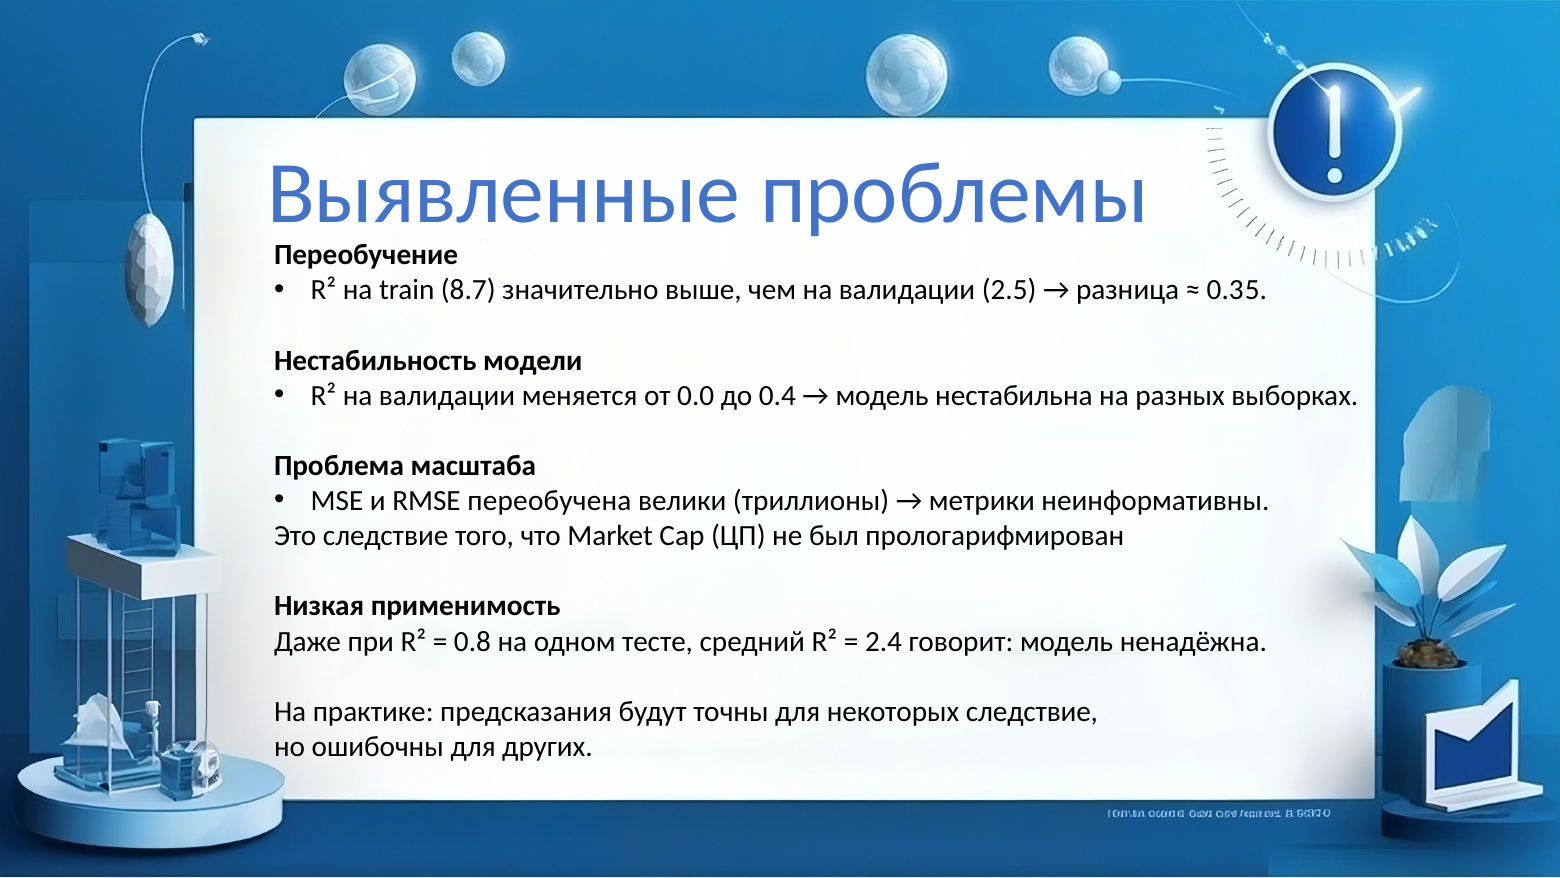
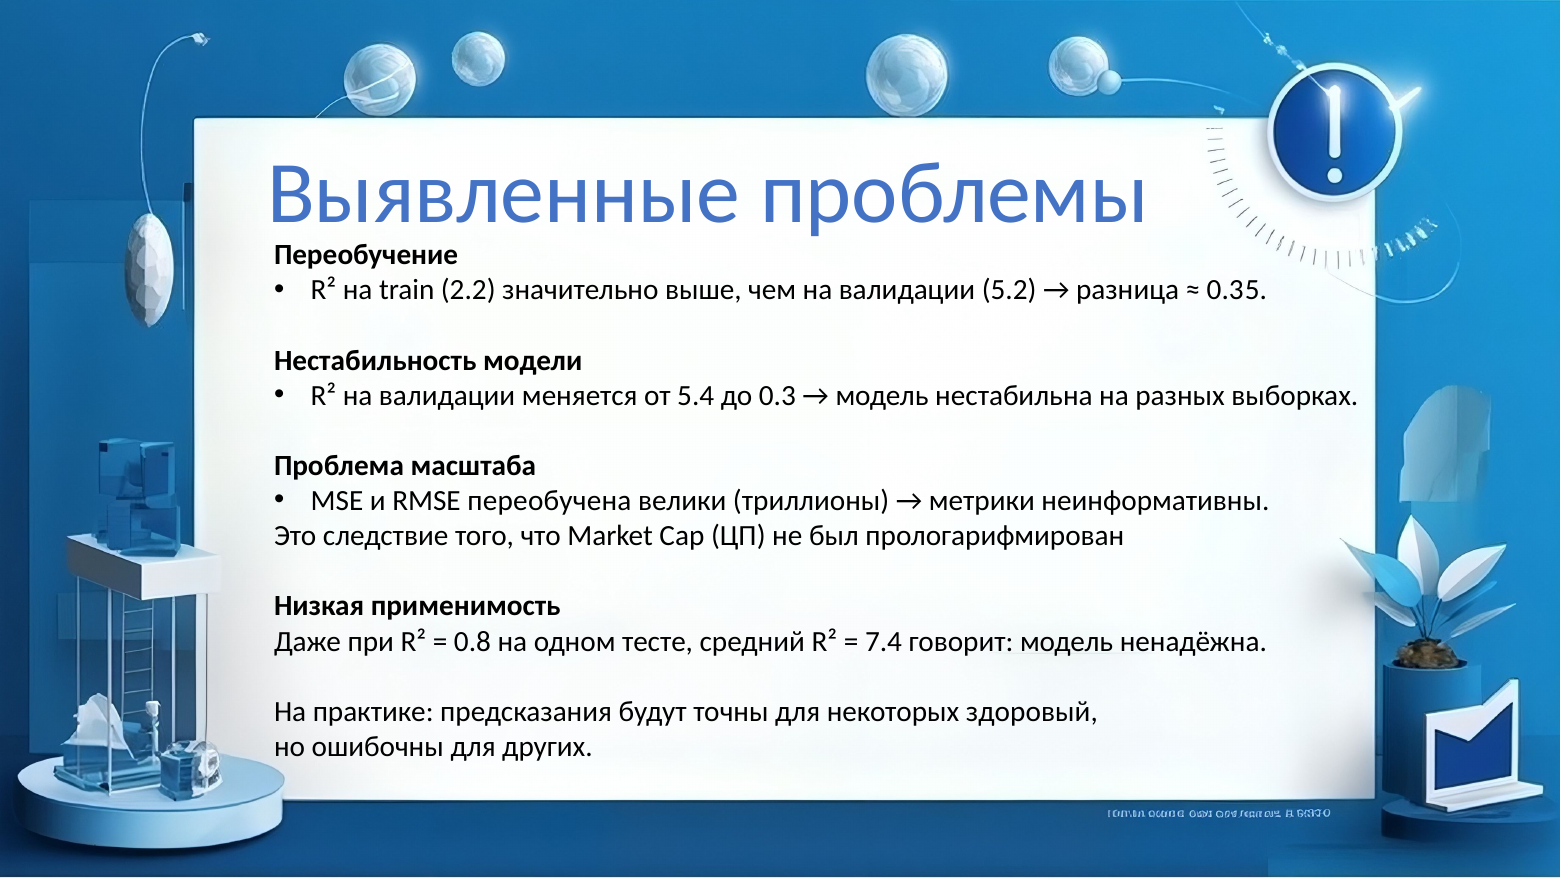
8.7: 8.7 -> 2.2
2.5: 2.5 -> 5.2
0.0: 0.0 -> 5.4
0.4: 0.4 -> 0.3
2.4: 2.4 -> 7.4
некоторых следствие: следствие -> здоровый
